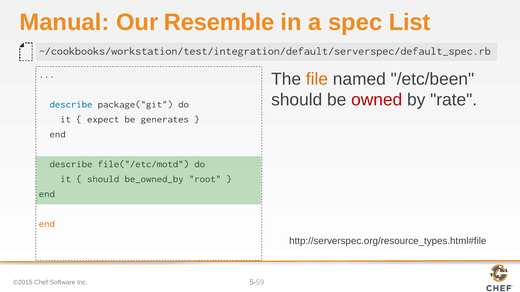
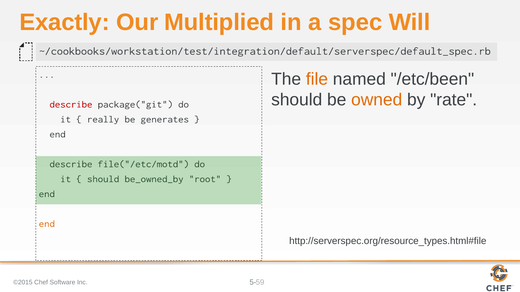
Manual: Manual -> Exactly
Resemble: Resemble -> Multiplied
List: List -> Will
owned colour: red -> orange
describe at (71, 104) colour: blue -> red
expect: expect -> really
